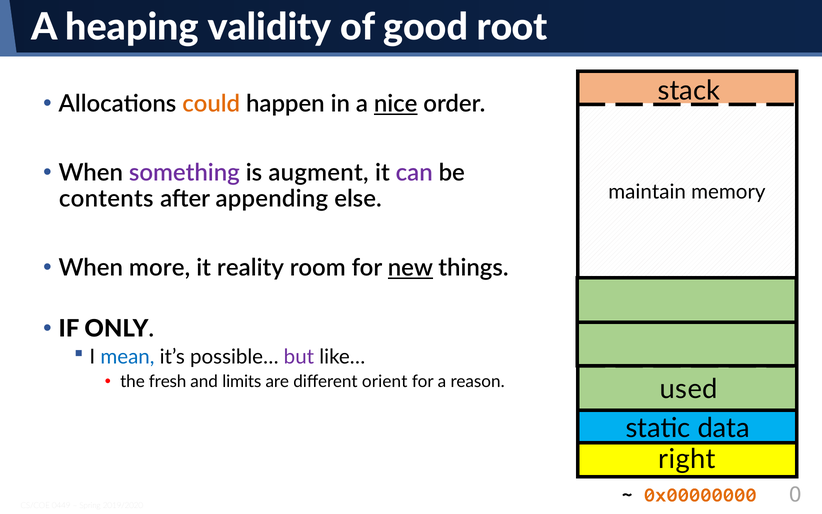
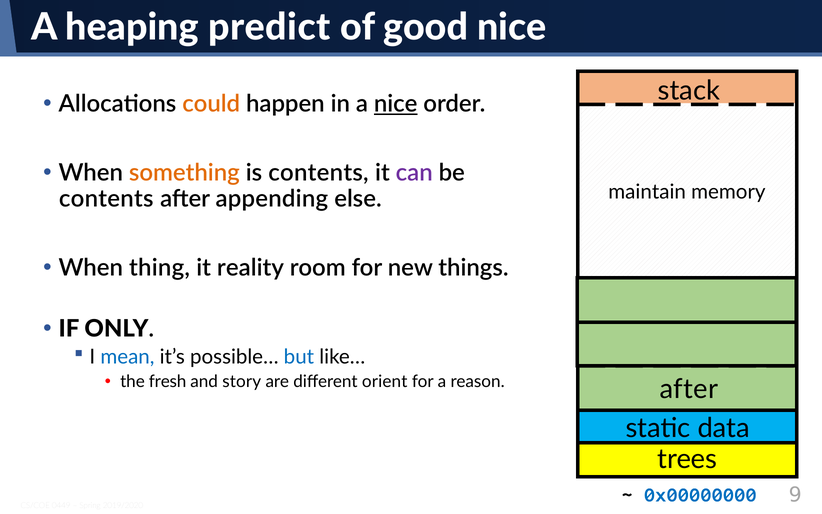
validity: validity -> predict
good root: root -> nice
something colour: purple -> orange
is augment: augment -> contents
more: more -> thing
new underline: present -> none
but colour: purple -> blue
limits: limits -> story
used at (689, 389): used -> after
right: right -> trees
0x00000000 colour: orange -> blue
0: 0 -> 9
